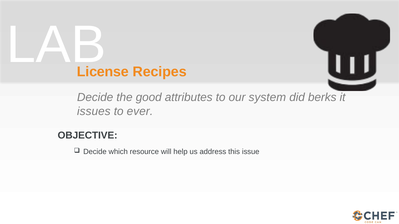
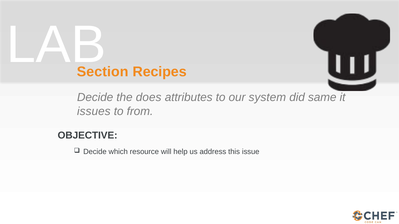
License: License -> Section
good: good -> does
berks: berks -> same
ever: ever -> from
